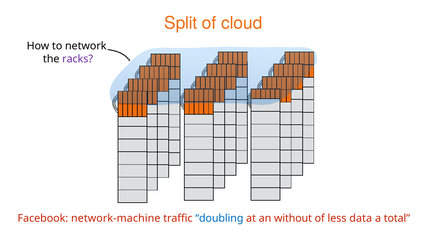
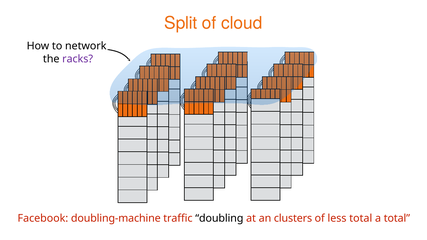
network-machine: network-machine -> doubling-machine
doubling colour: blue -> black
without: without -> clusters
less data: data -> total
